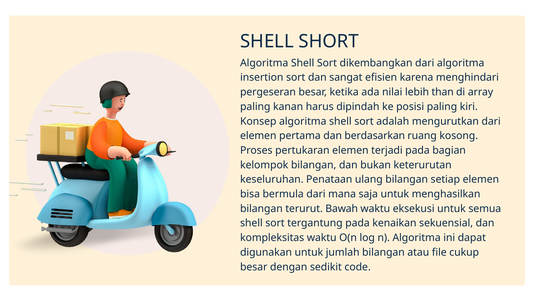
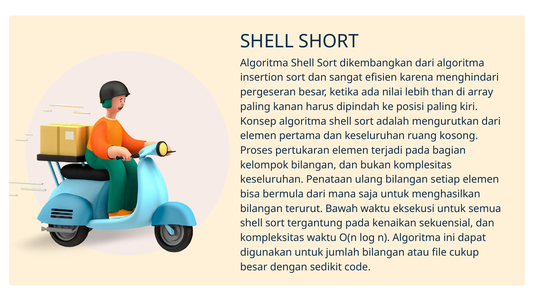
dan berdasarkan: berdasarkan -> keseluruhan
keterurutan: keterurutan -> komplesitas
